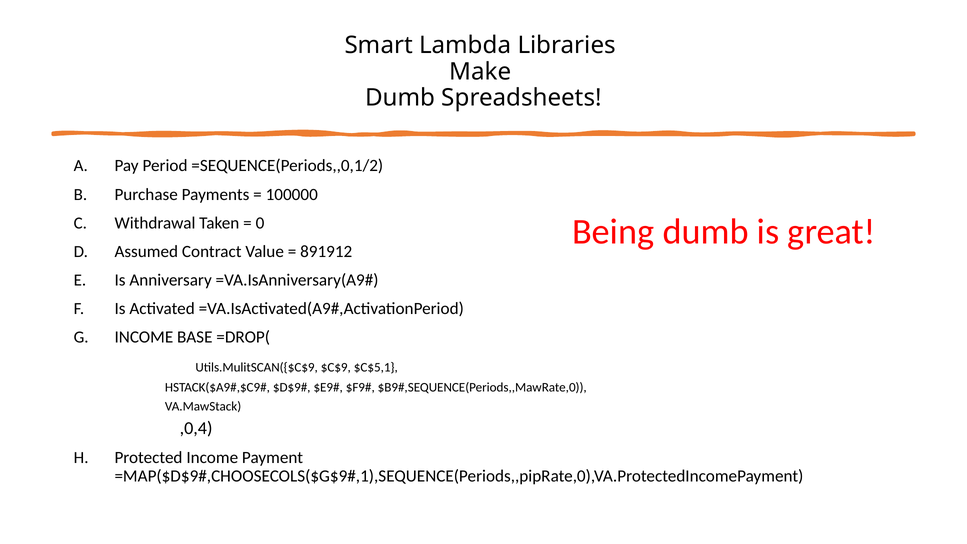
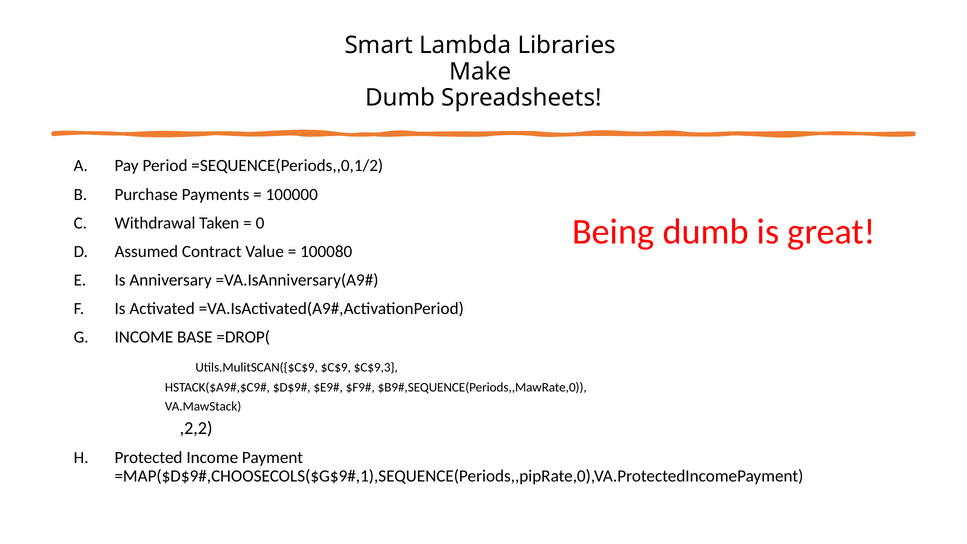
891912: 891912 -> 100080
$C$5,1: $C$5,1 -> $C$9,3
,0,4: ,0,4 -> ,2,2
